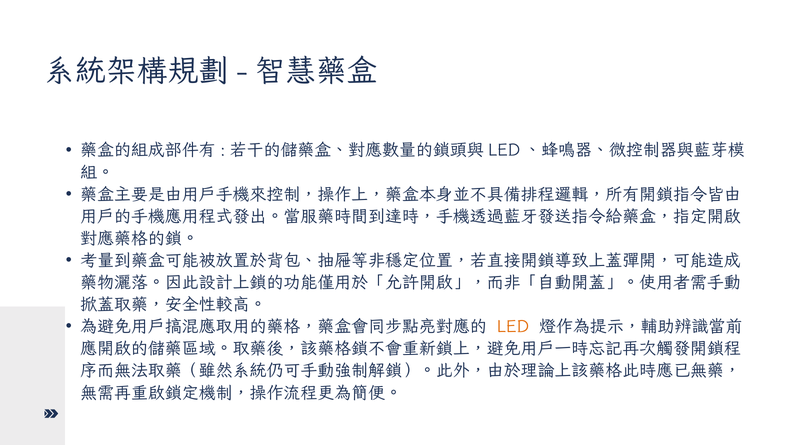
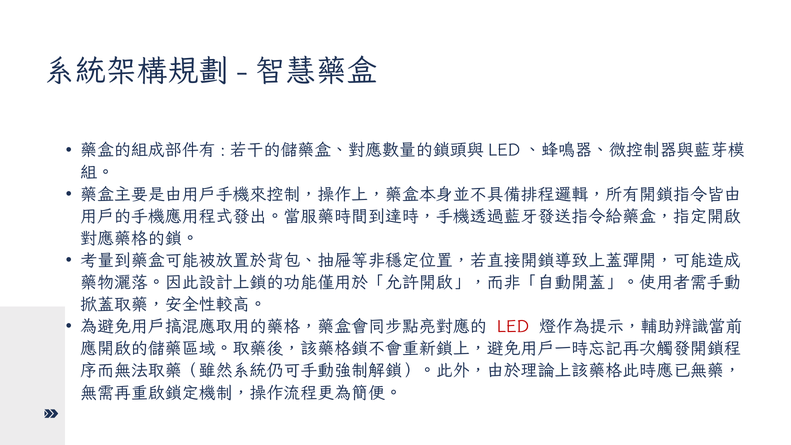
LED colour: orange -> red
